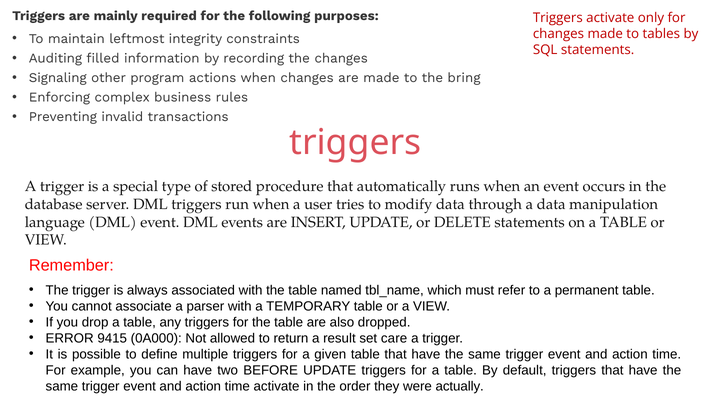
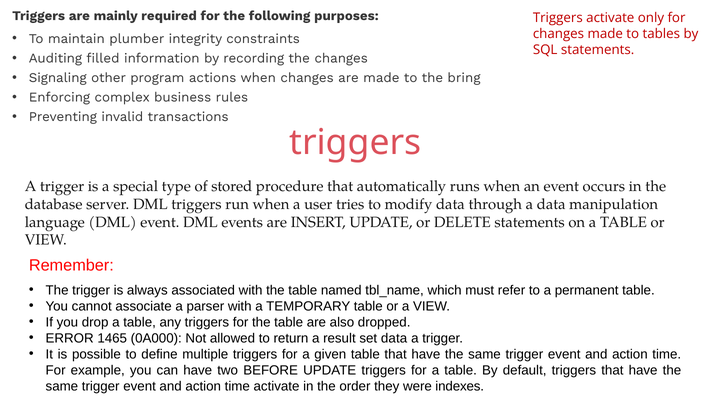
leftmost: leftmost -> plumber
9415: 9415 -> 1465
set care: care -> data
actually: actually -> indexes
